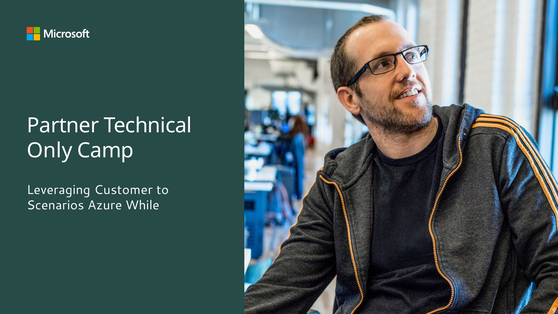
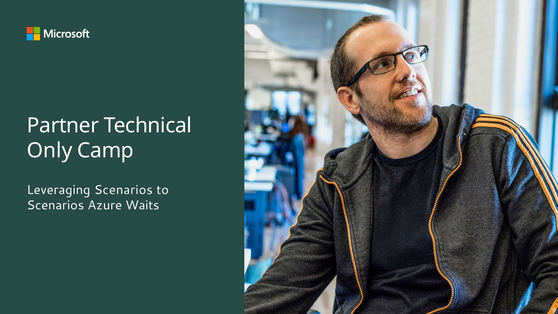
Leveraging Customer: Customer -> Scenarios
While: While -> Waits
